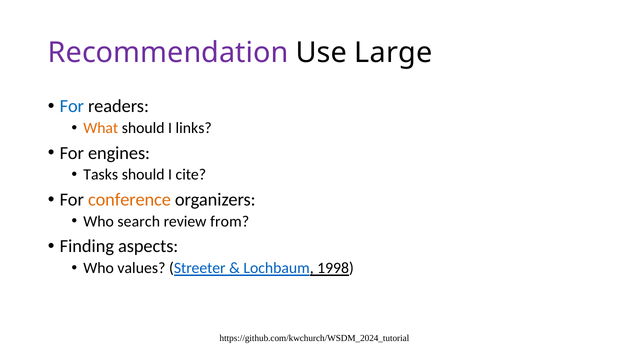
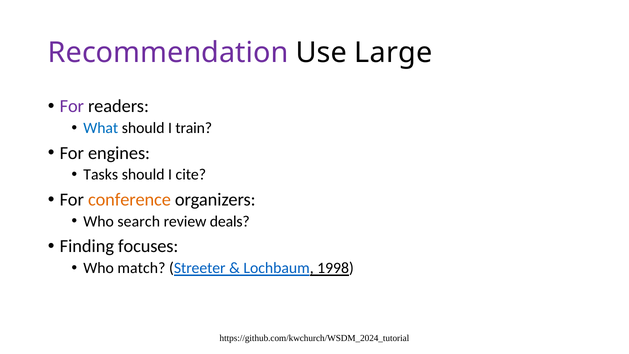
For at (72, 106) colour: blue -> purple
What colour: orange -> blue
links: links -> train
from: from -> deals
aspects: aspects -> focuses
values: values -> match
